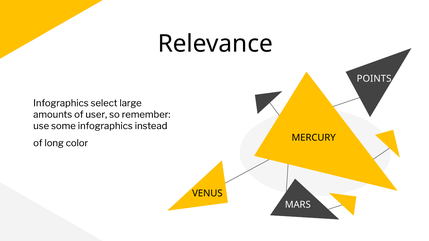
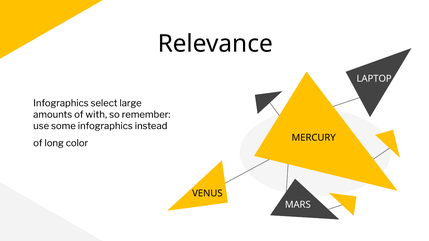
POINTS: POINTS -> LAPTOP
user: user -> with
